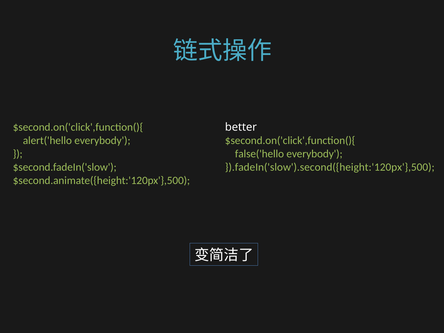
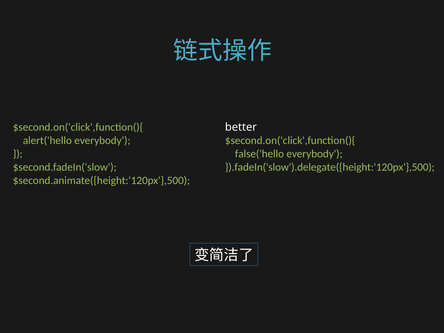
}).fadeIn('slow').second({height:'120px'},500: }).fadeIn('slow').second({height:'120px'},500 -> }).fadeIn('slow').delegate({height:'120px'},500
